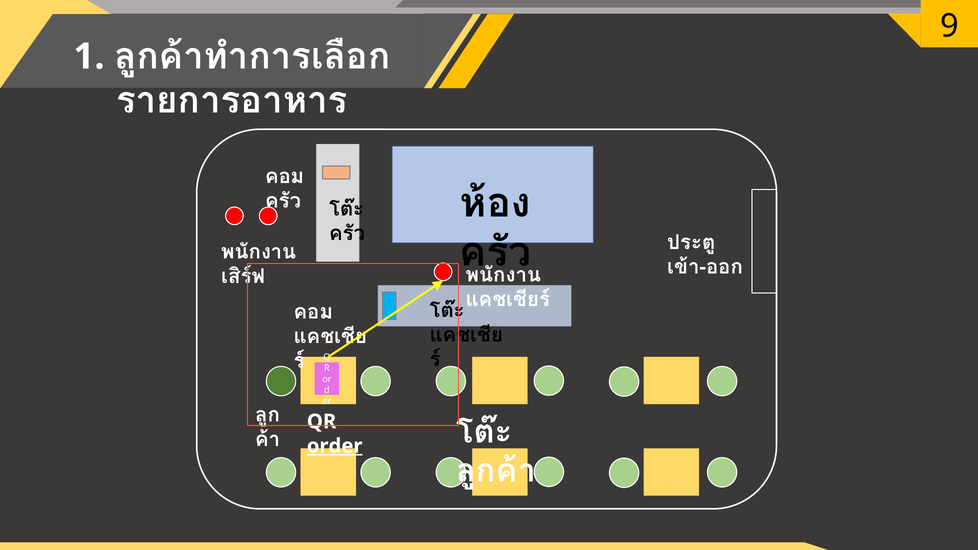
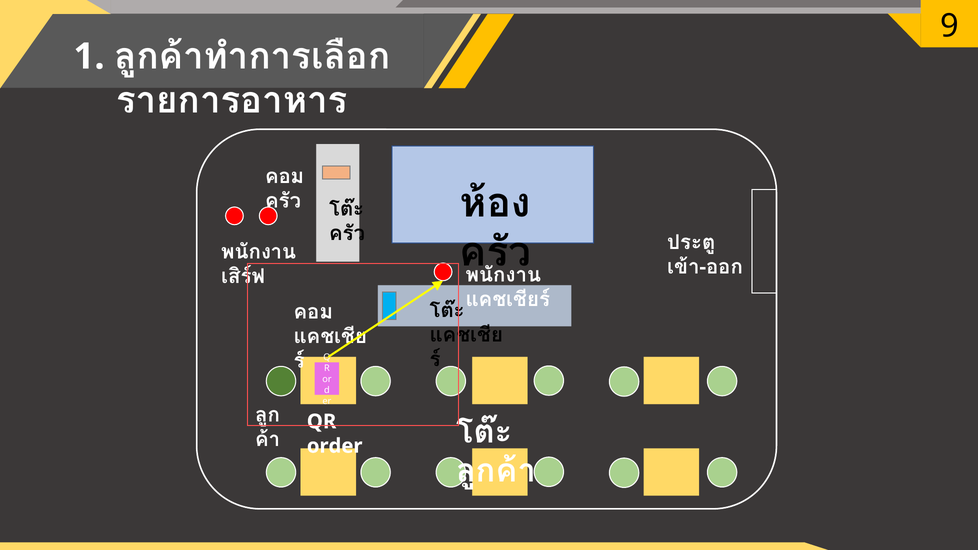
order underline: present -> none
